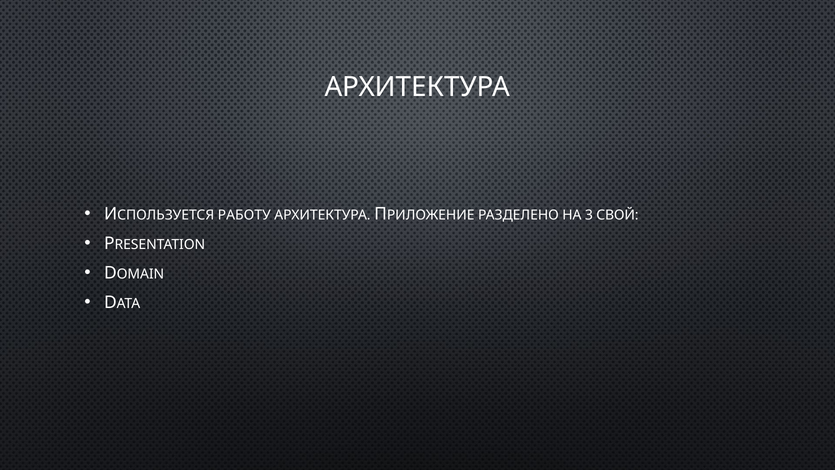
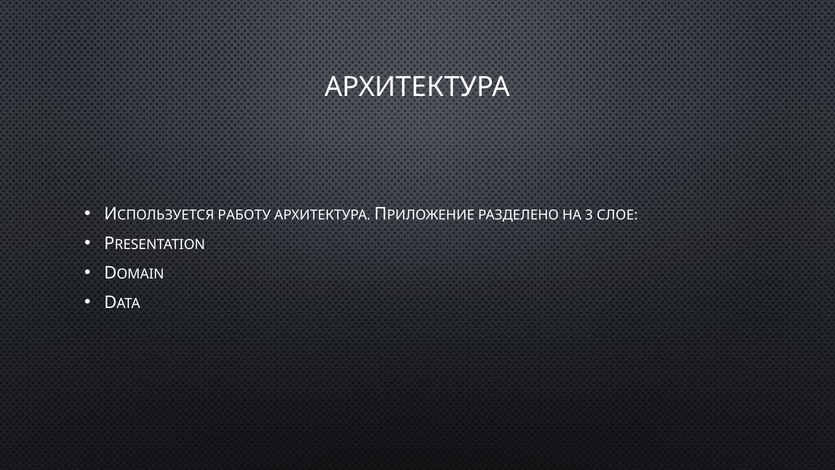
СВОЙ: СВОЙ -> СЛОЕ
